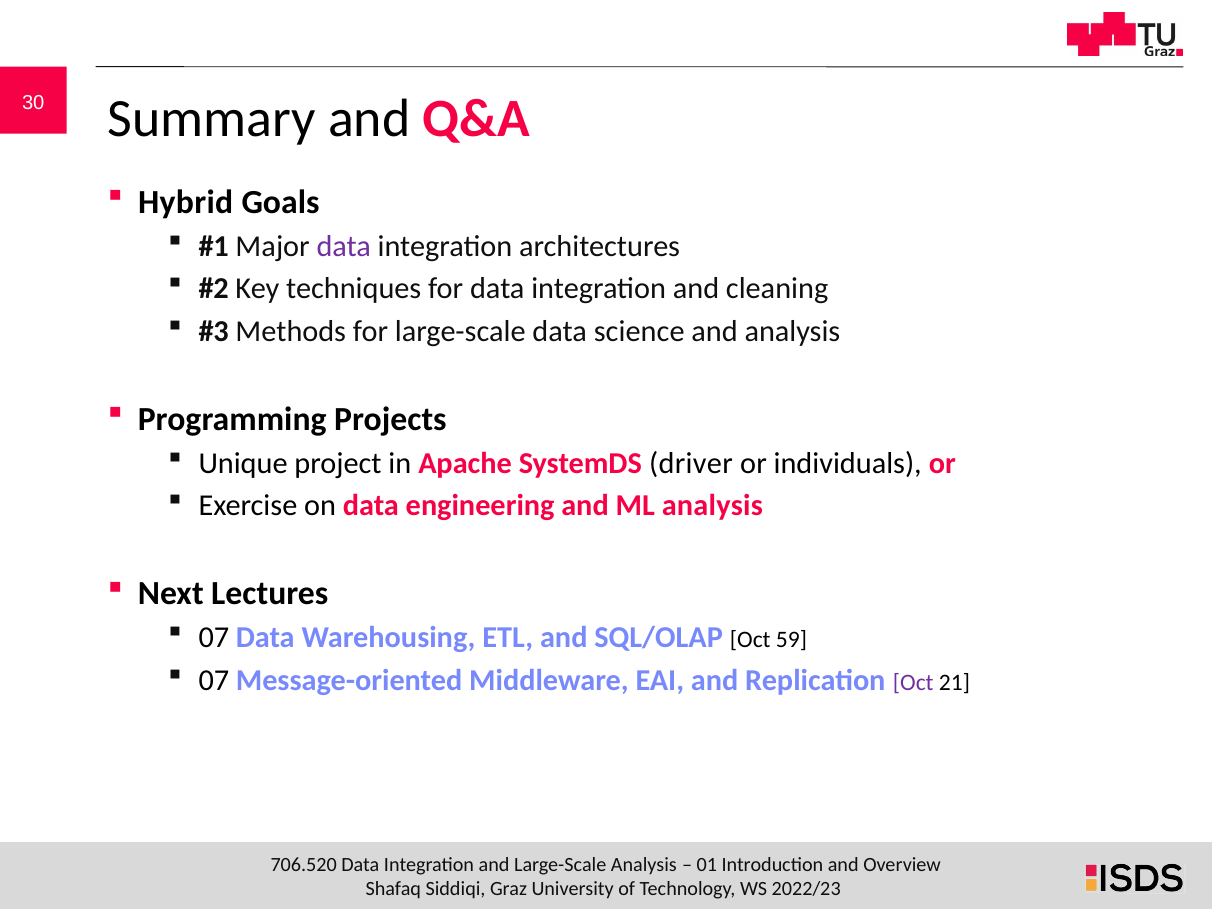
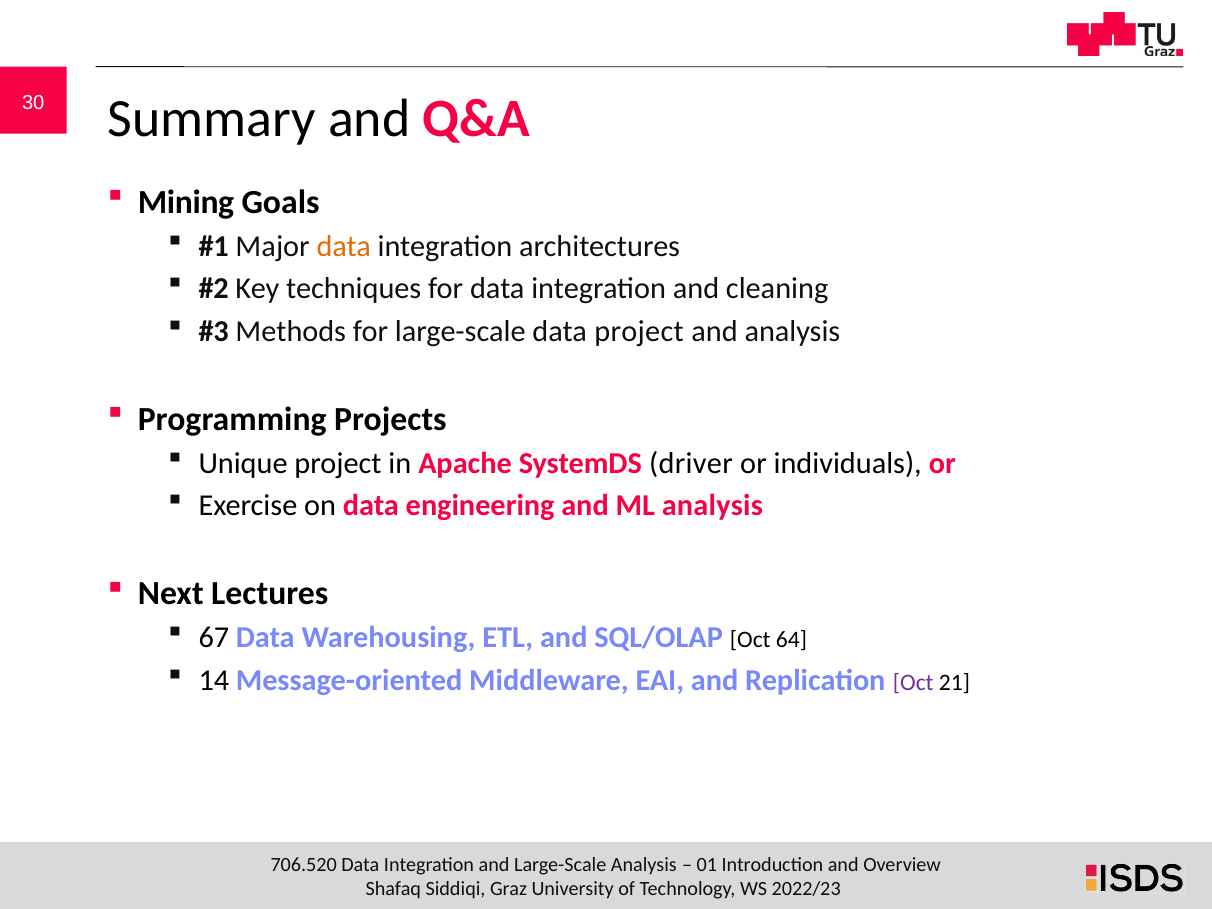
Hybrid: Hybrid -> Mining
data at (344, 247) colour: purple -> orange
data science: science -> project
07 at (214, 638): 07 -> 67
59: 59 -> 64
07 at (214, 680): 07 -> 14
